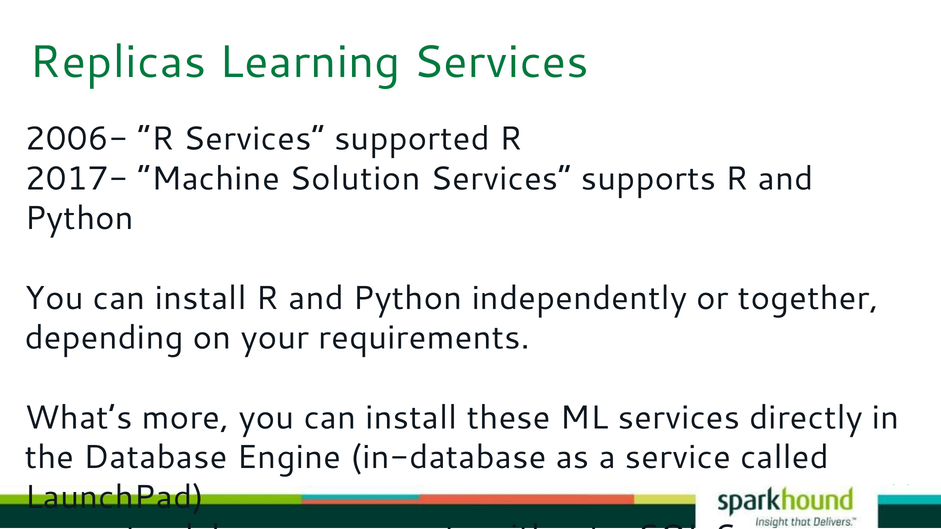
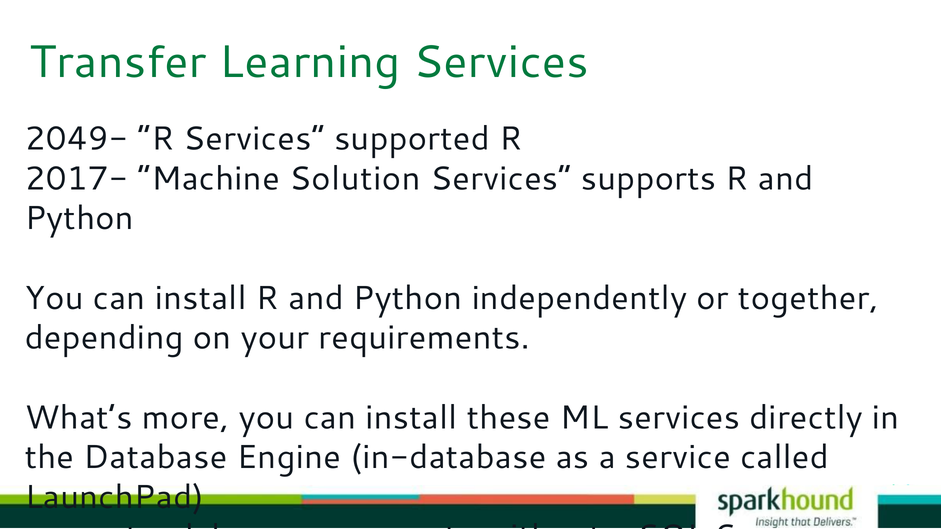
Replicas: Replicas -> Transfer
2006-: 2006- -> 2049-
